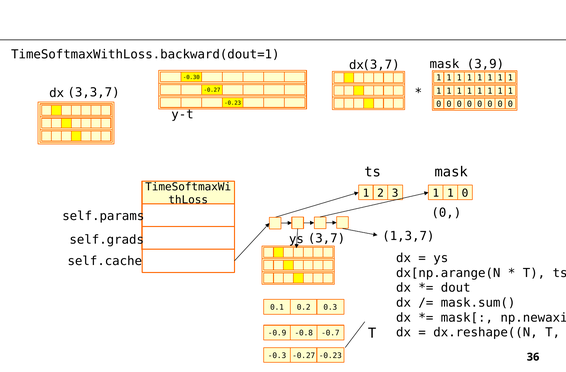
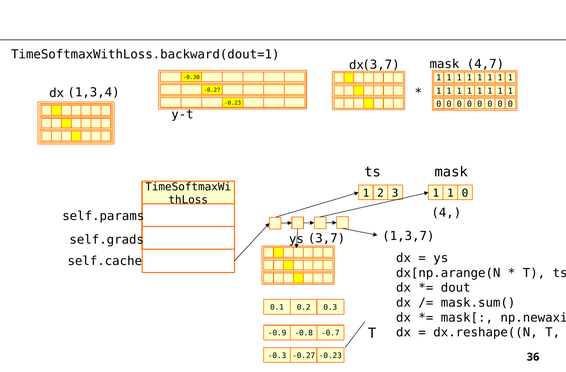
3,9: 3,9 -> 4,7
3,3,7: 3,3,7 -> 1,3,4
0 at (446, 212): 0 -> 4
